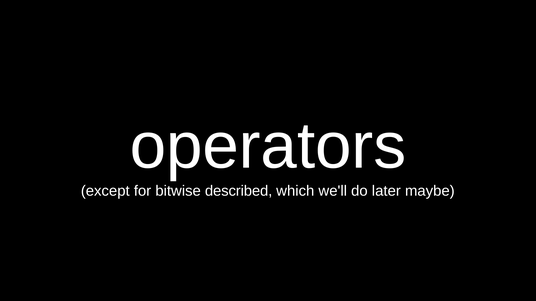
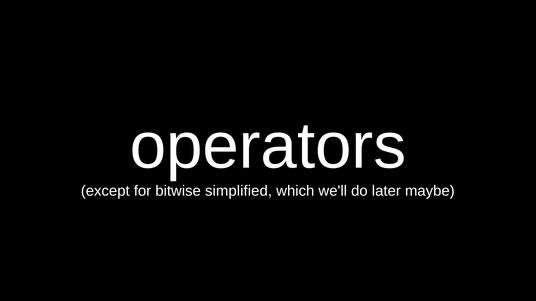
described: described -> simplified
